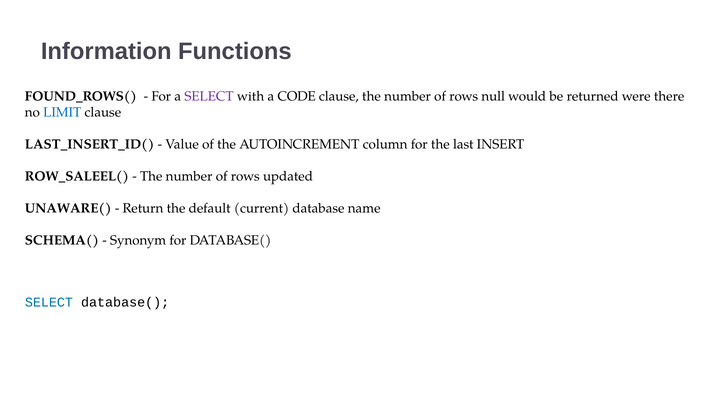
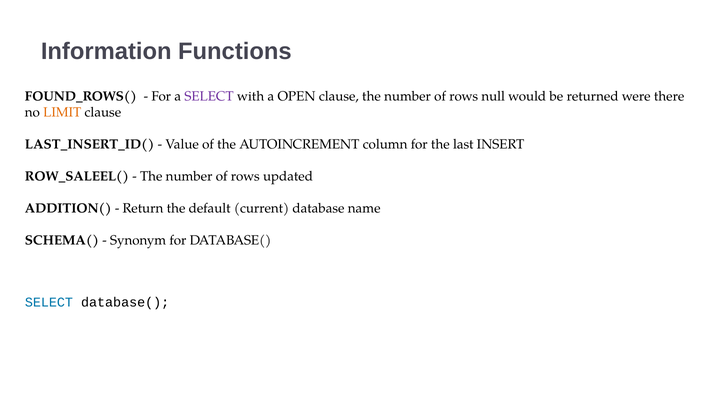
CODE: CODE -> OPEN
LIMIT colour: blue -> orange
UNAWARE(: UNAWARE( -> ADDITION(
